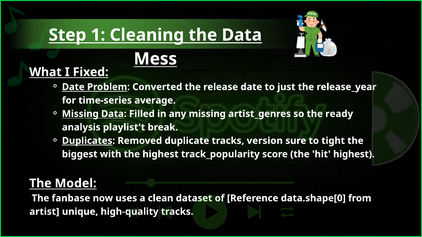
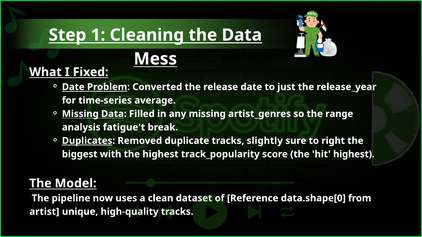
ready: ready -> range
playlist't: playlist't -> fatigue't
version: version -> slightly
tight: tight -> right
fanbase: fanbase -> pipeline
